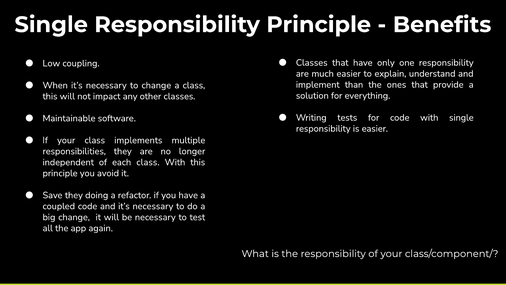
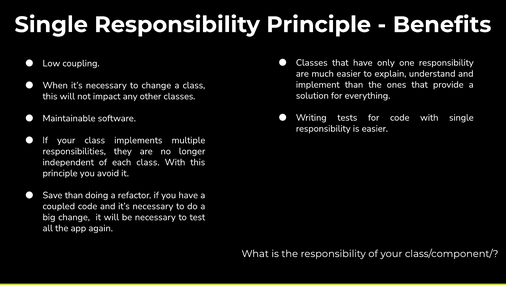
Save they: they -> than
